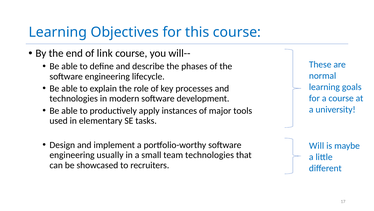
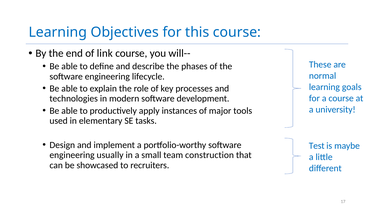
Will: Will -> Test
team technologies: technologies -> construction
